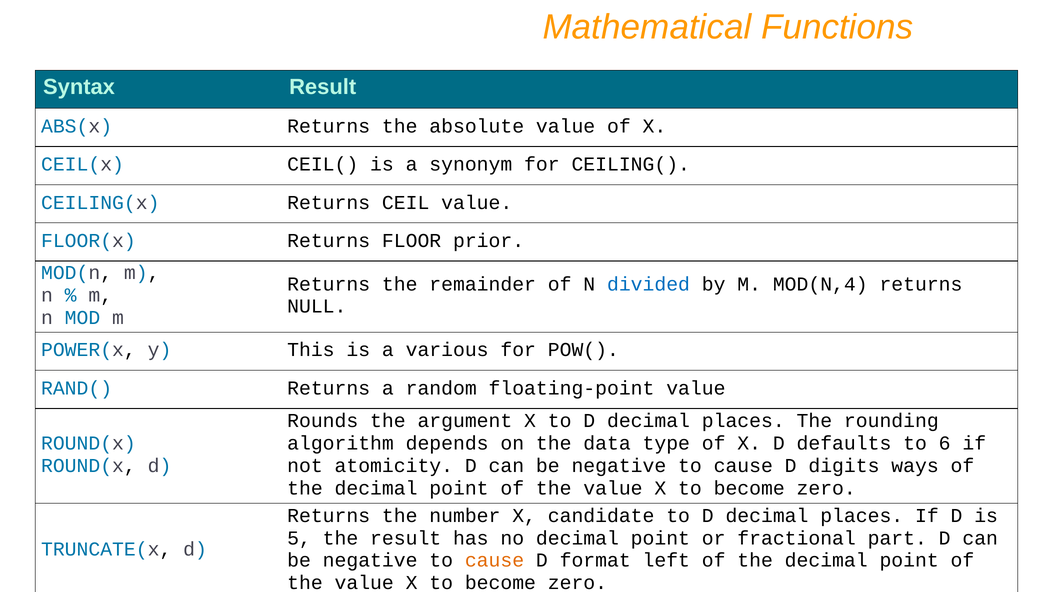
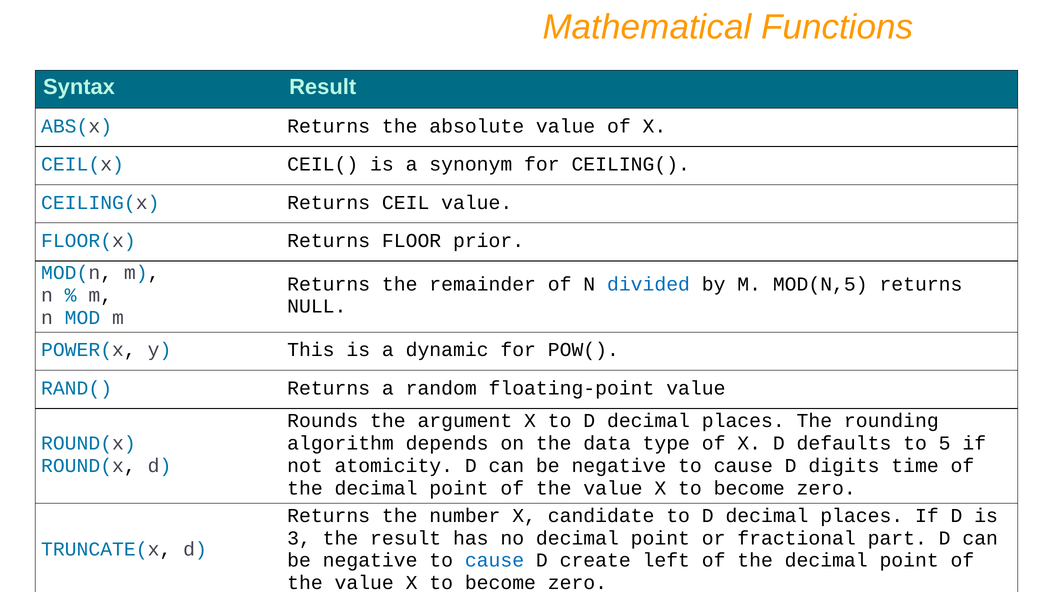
MOD(N,4: MOD(N,4 -> MOD(N,5
various: various -> dynamic
6: 6 -> 5
ways: ways -> time
5: 5 -> 3
cause at (495, 561) colour: orange -> blue
format: format -> create
